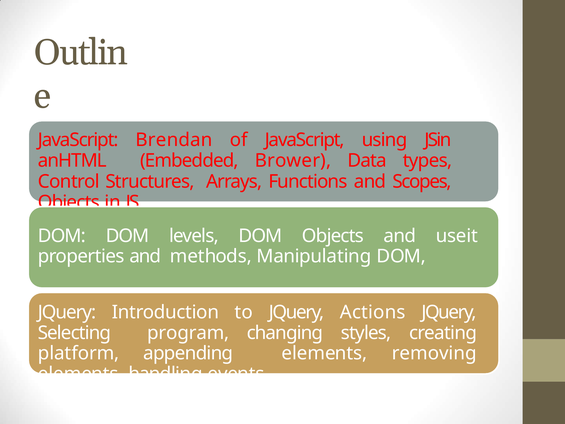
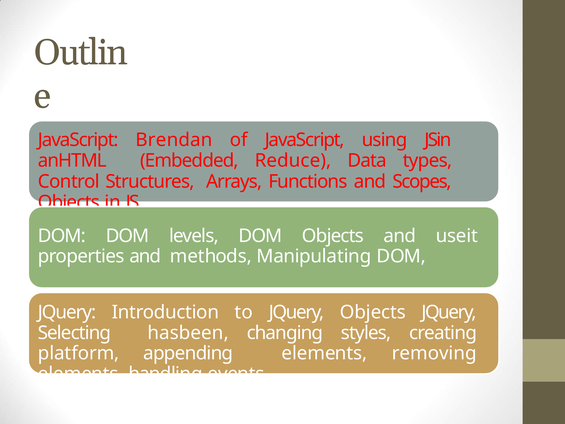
Brower: Brower -> Reduce
JQuery Actions: Actions -> Objects
program: program -> hasbeen
